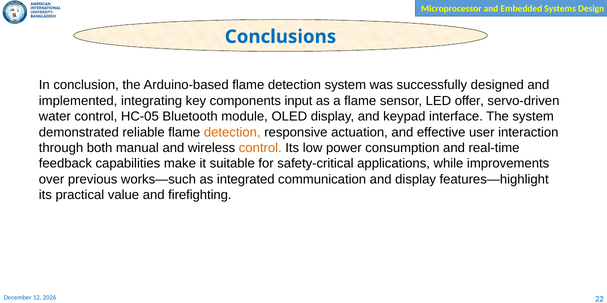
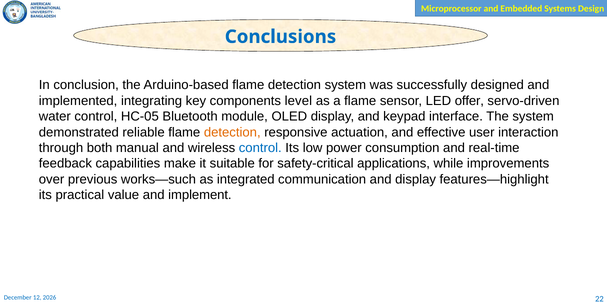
input: input -> level
control at (260, 148) colour: orange -> blue
firefighting: firefighting -> implement
